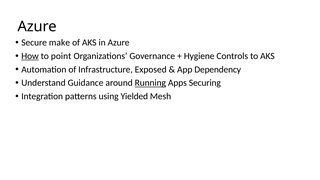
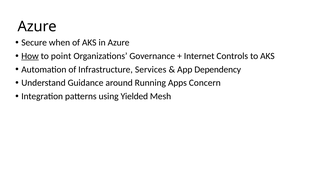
make: make -> when
Hygiene: Hygiene -> Internet
Exposed: Exposed -> Services
Running underline: present -> none
Securing: Securing -> Concern
